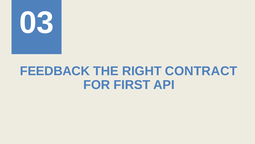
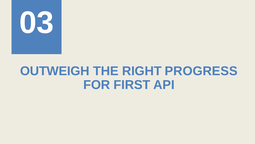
FEEDBACK: FEEDBACK -> OUTWEIGH
CONTRACT: CONTRACT -> PROGRESS
